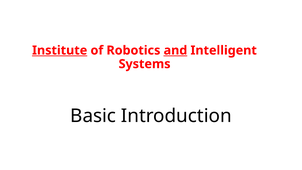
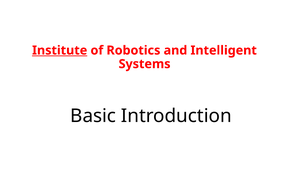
and underline: present -> none
